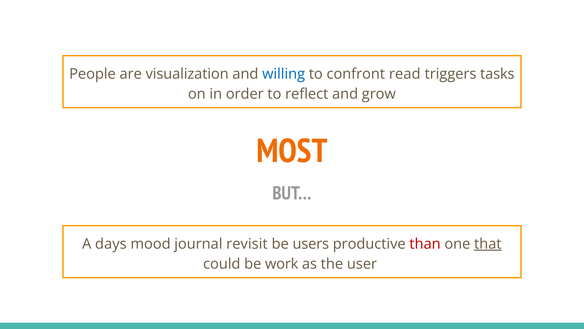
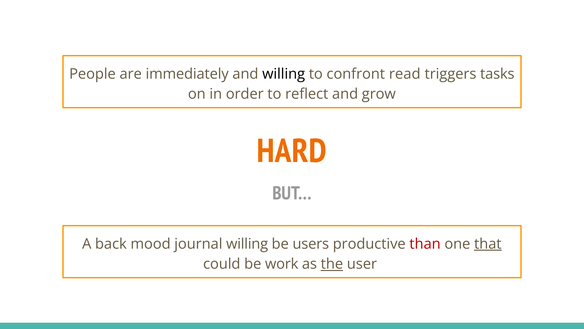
visualization: visualization -> immediately
willing at (284, 74) colour: blue -> black
MOST: MOST -> HARD
days: days -> back
journal revisit: revisit -> willing
the underline: none -> present
